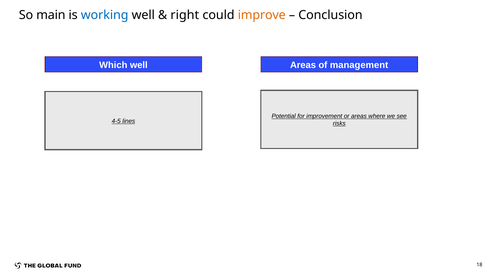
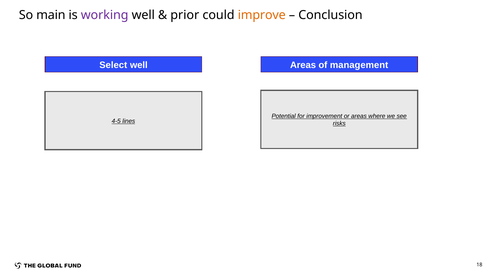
working colour: blue -> purple
right: right -> prior
Which: Which -> Select
